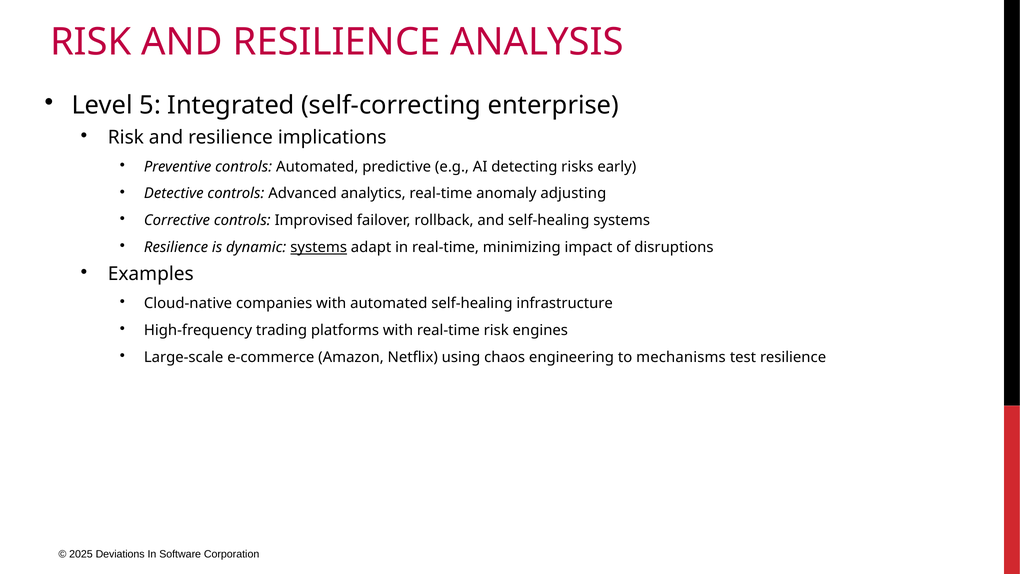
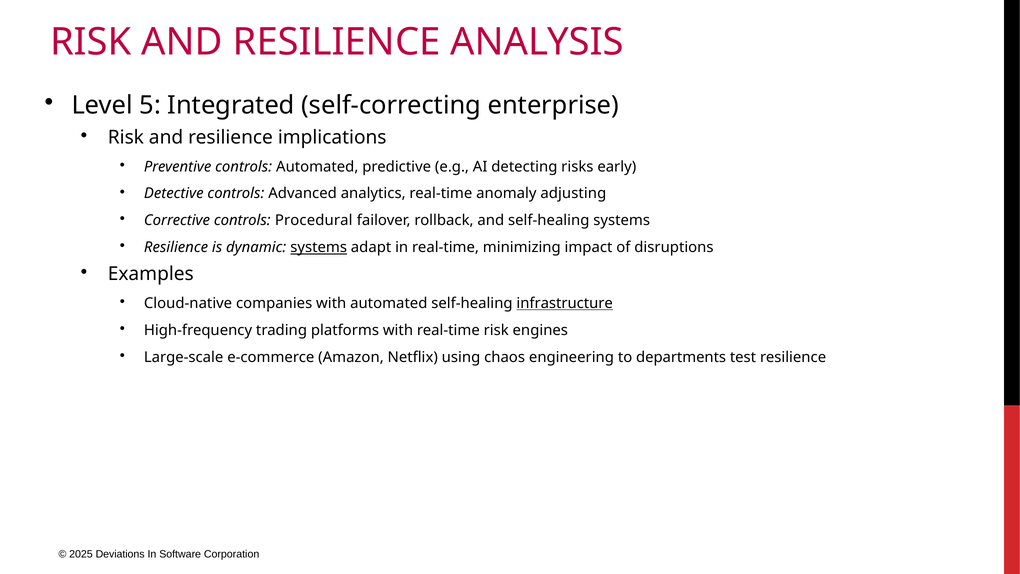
Improvised: Improvised -> Procedural
infrastructure underline: none -> present
mechanisms: mechanisms -> departments
